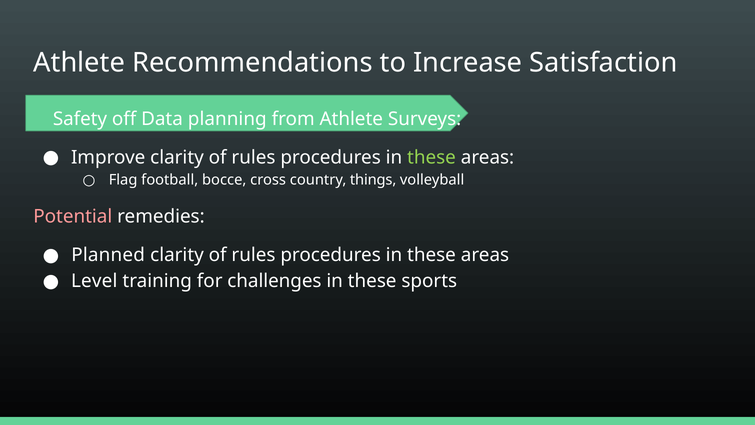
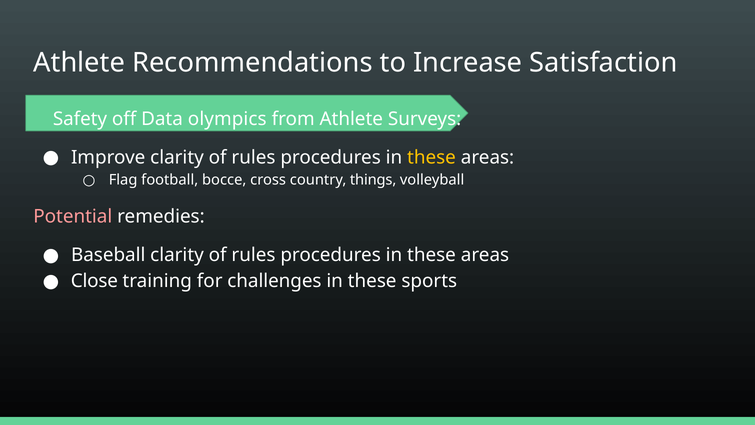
planning: planning -> olympics
these at (431, 157) colour: light green -> yellow
Planned: Planned -> Baseball
Level: Level -> Close
